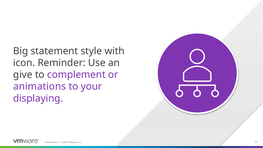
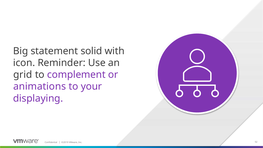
style: style -> solid
give: give -> grid
